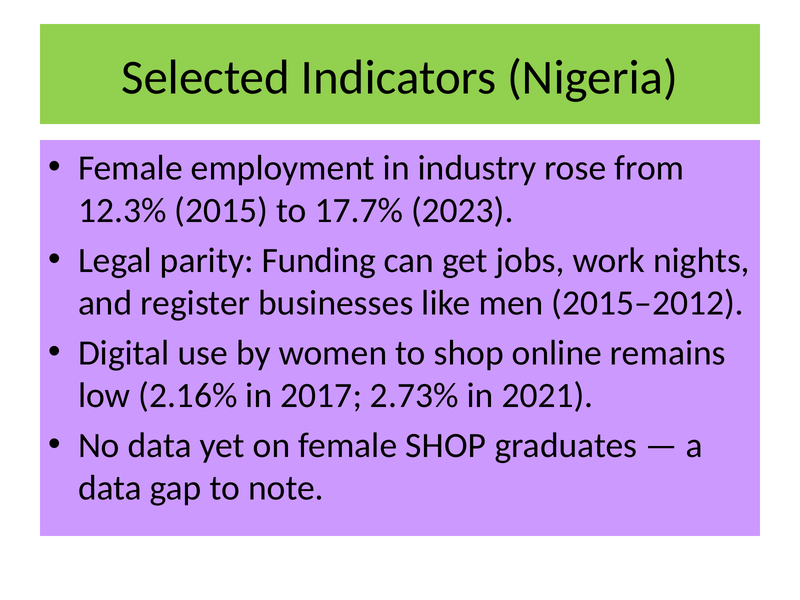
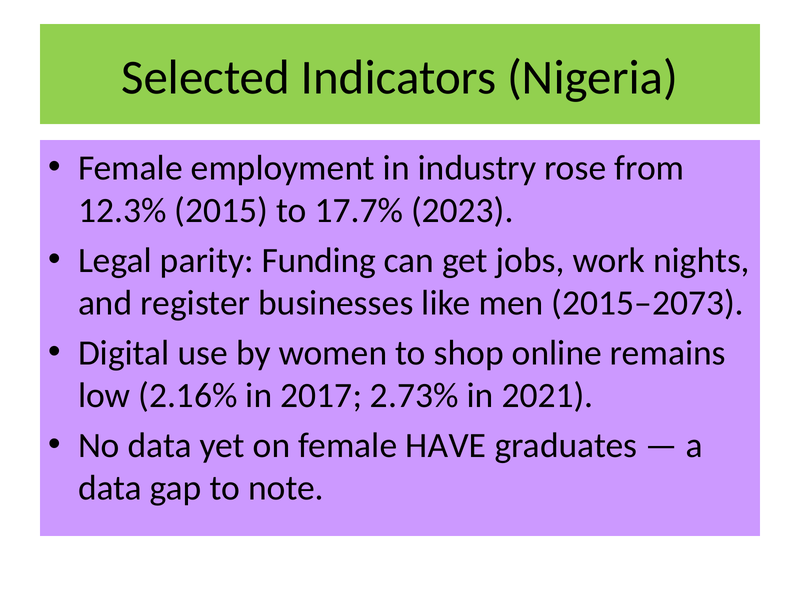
2015–2012: 2015–2012 -> 2015–2073
female SHOP: SHOP -> HAVE
